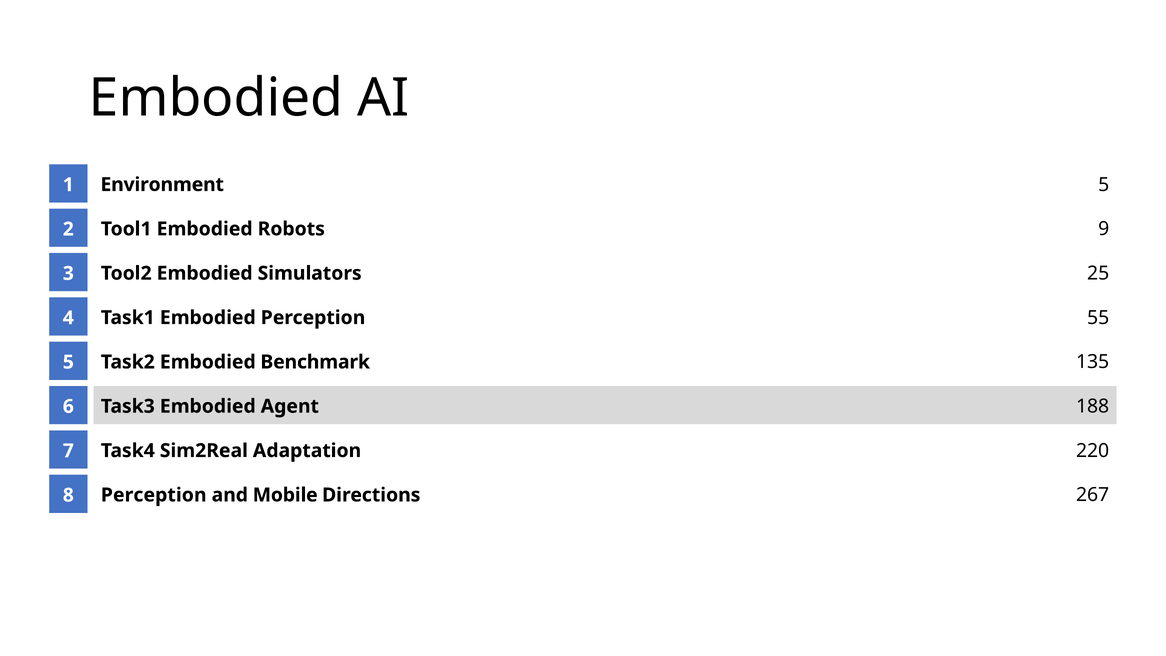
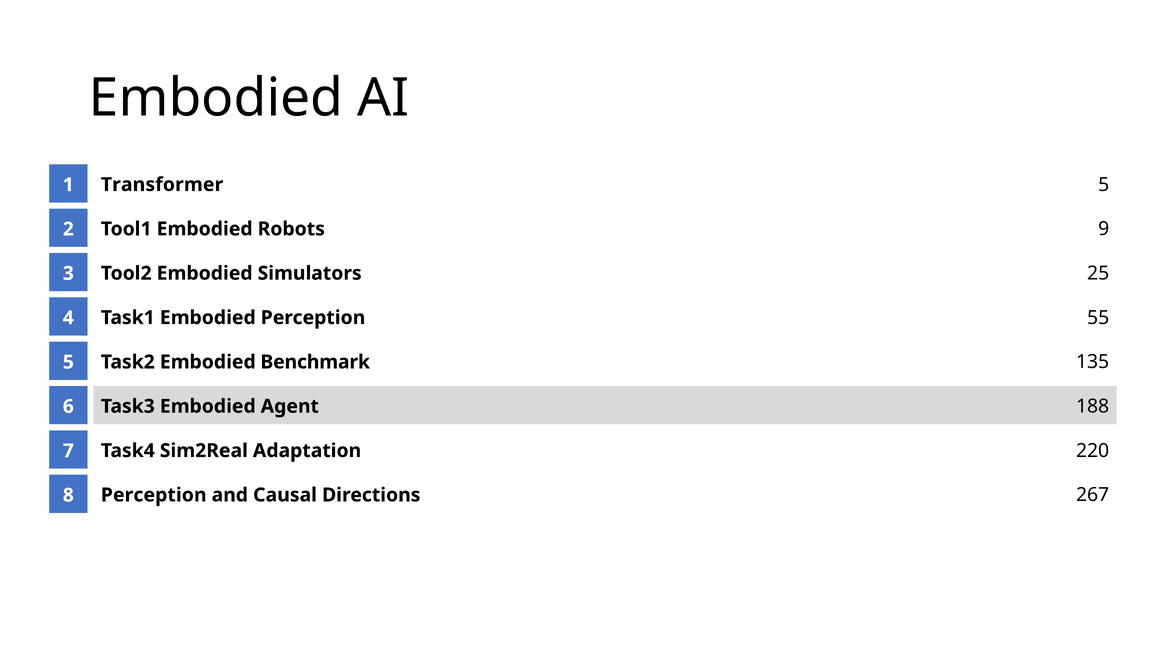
Environment: Environment -> Transformer
Mobile: Mobile -> Causal
